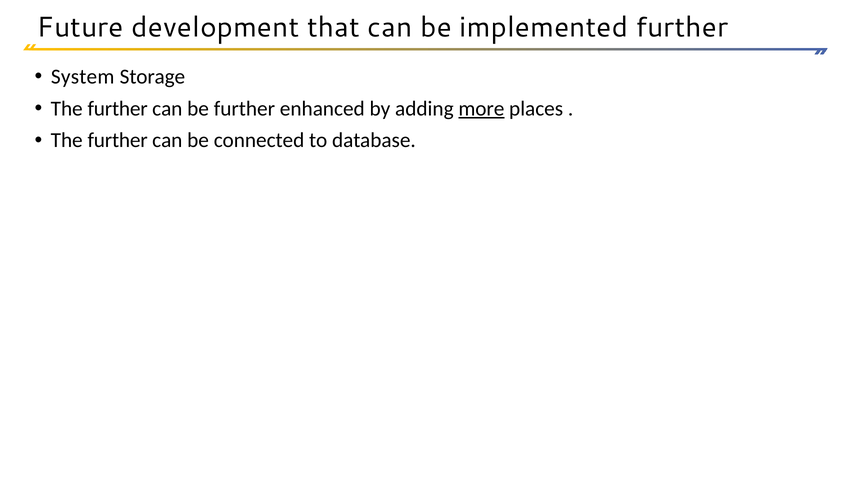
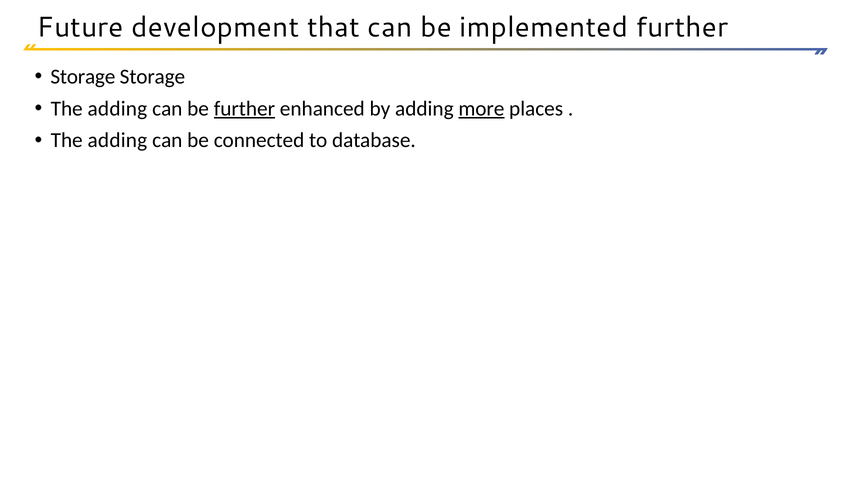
System at (83, 77): System -> Storage
further at (118, 108): further -> adding
further at (244, 108) underline: none -> present
further at (118, 140): further -> adding
